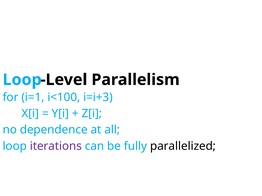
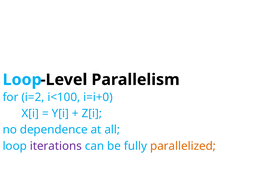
i=1: i=1 -> i=2
i=i+3: i=i+3 -> i=i+0
parallelized colour: black -> orange
